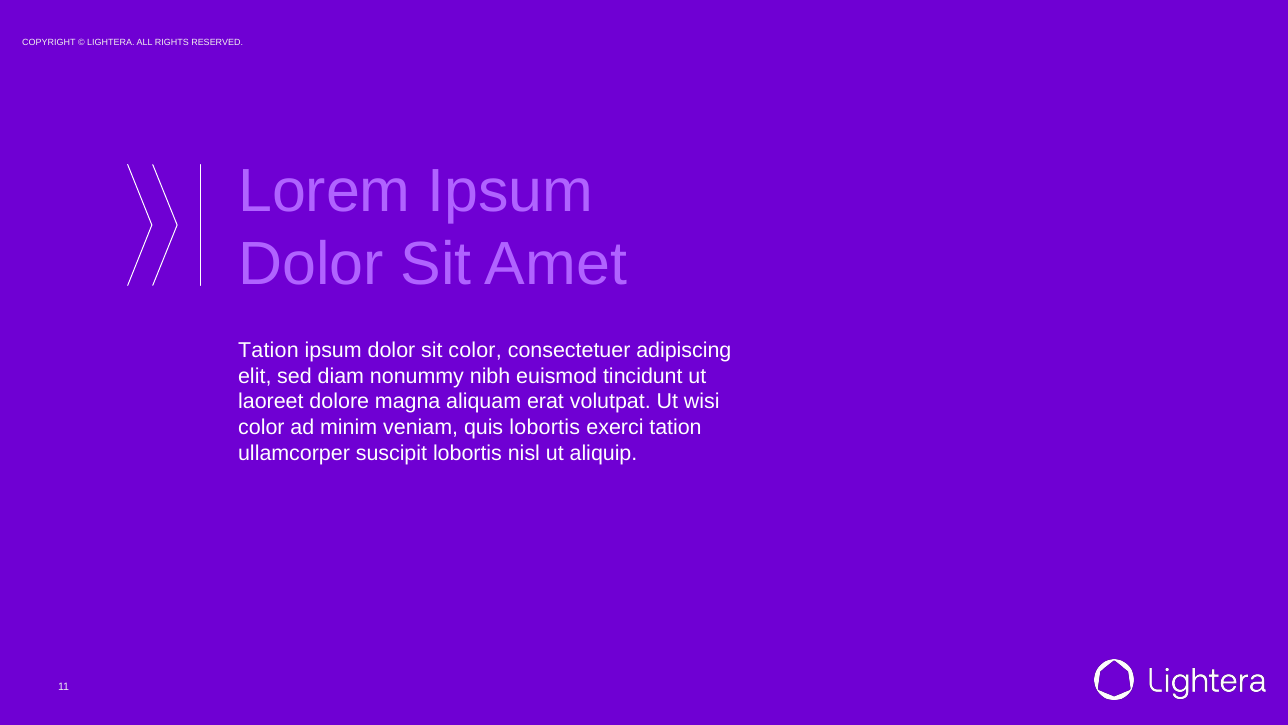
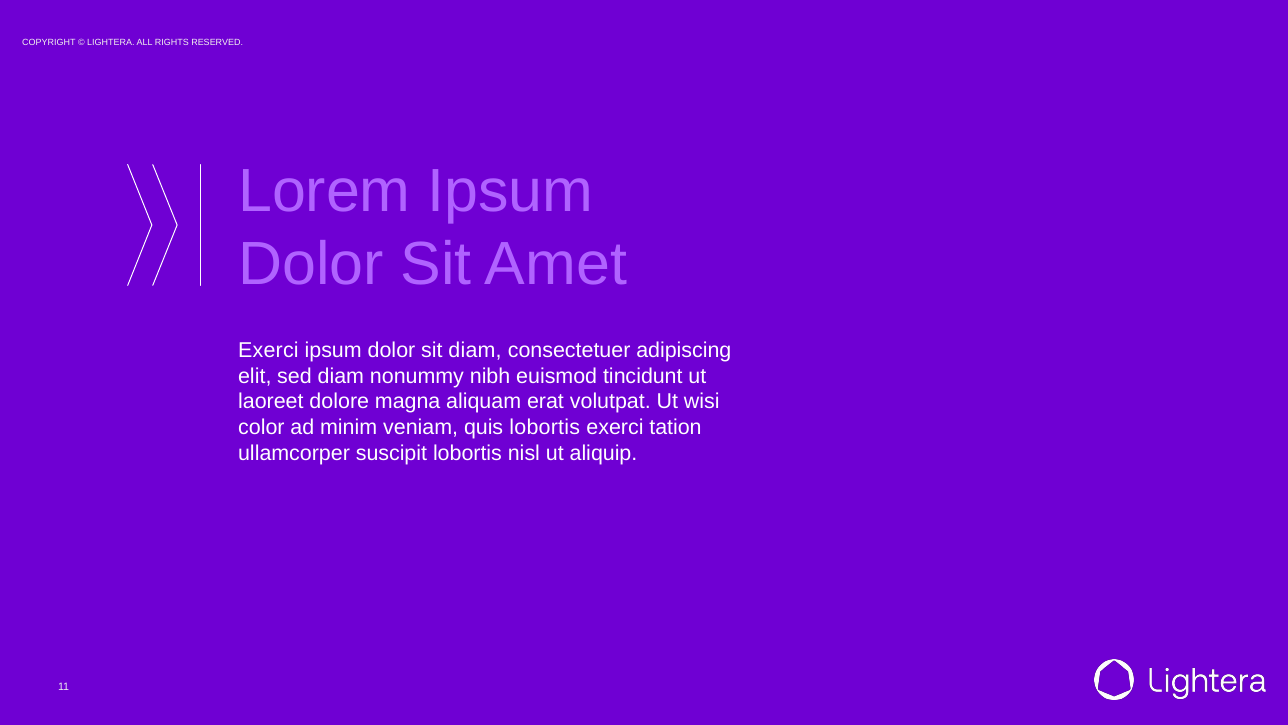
Tation at (268, 350): Tation -> Exerci
sit color: color -> diam
